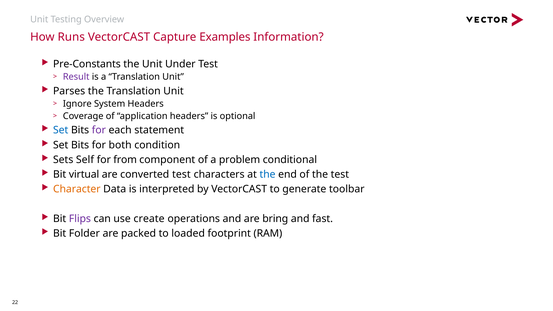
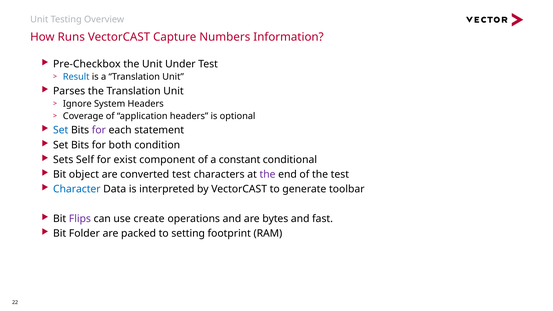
Examples: Examples -> Numbers
Pre-Constants: Pre-Constants -> Pre-Checkbox
Result colour: purple -> blue
from: from -> exist
problem: problem -> constant
virtual: virtual -> object
the at (268, 174) colour: blue -> purple
Character colour: orange -> blue
bring: bring -> bytes
loaded: loaded -> setting
